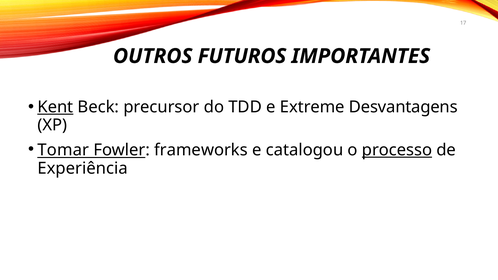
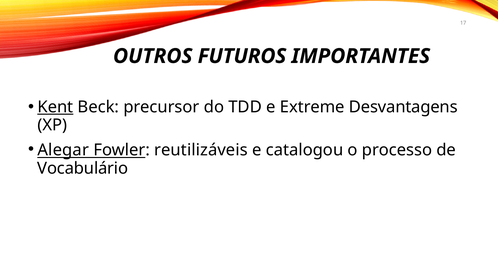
Tomar: Tomar -> Alegar
frameworks: frameworks -> reutilizáveis
processo underline: present -> none
Experiência: Experiência -> Vocabulário
